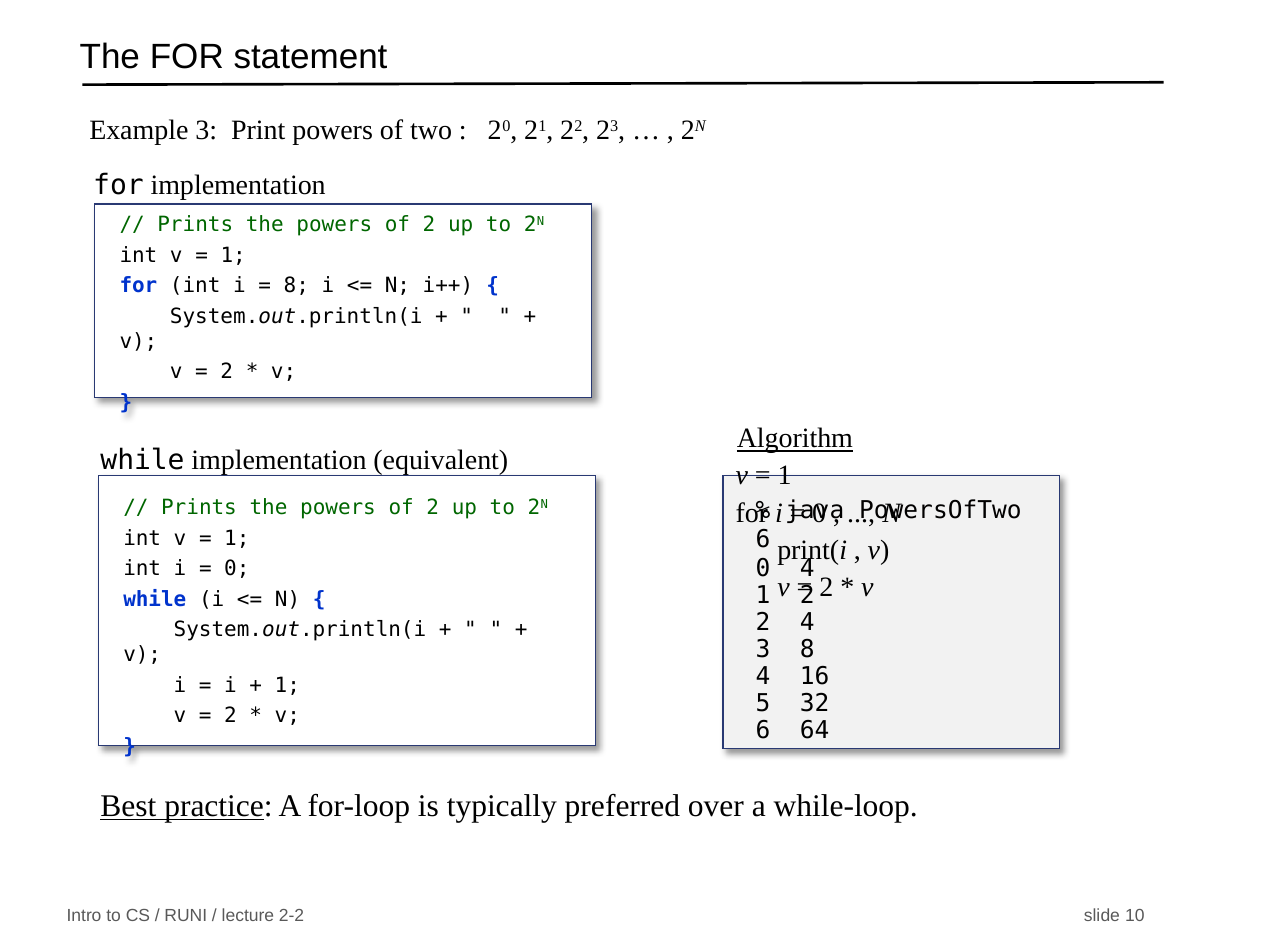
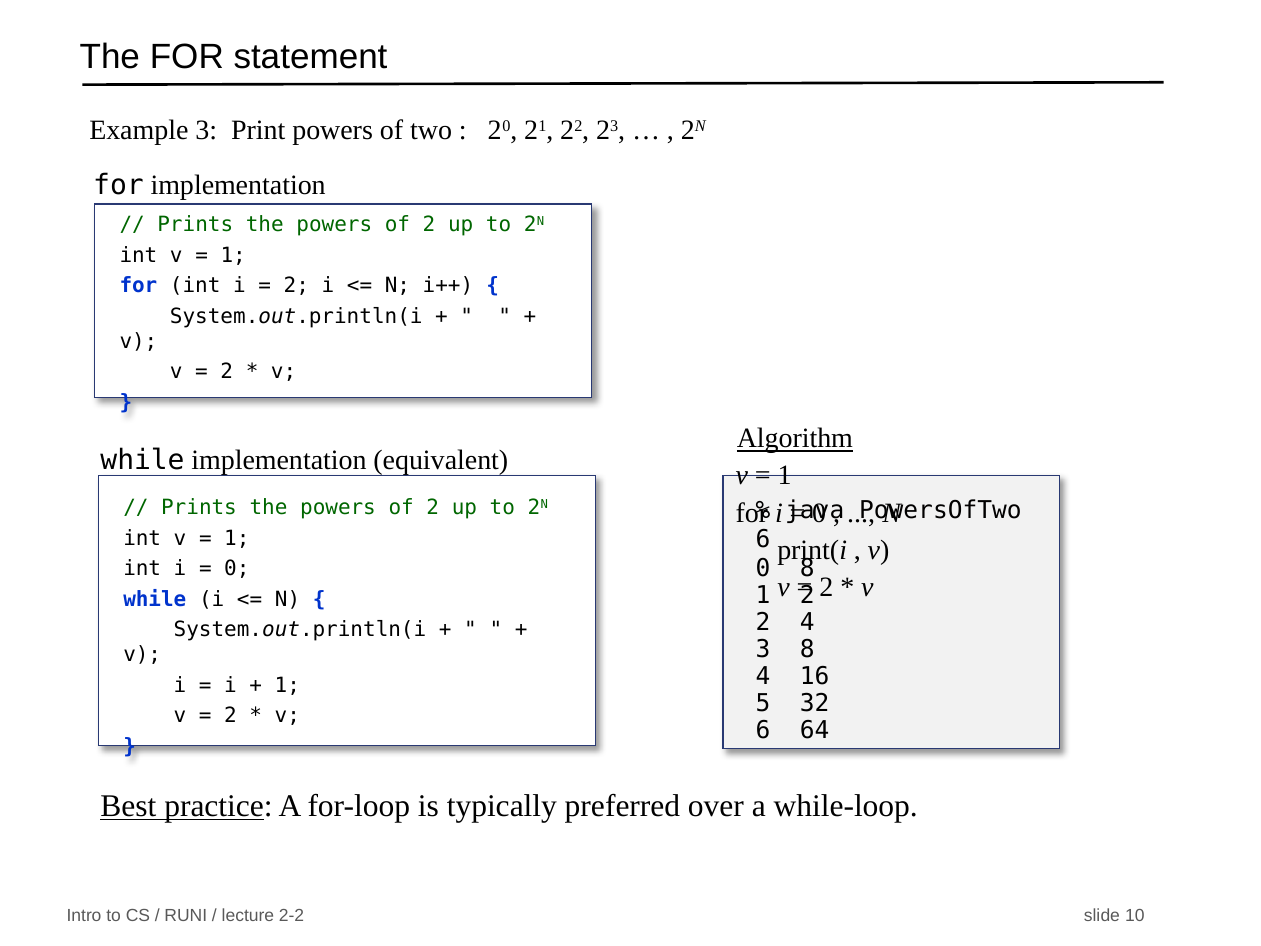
8 at (296, 286): 8 -> 2
0 4: 4 -> 8
